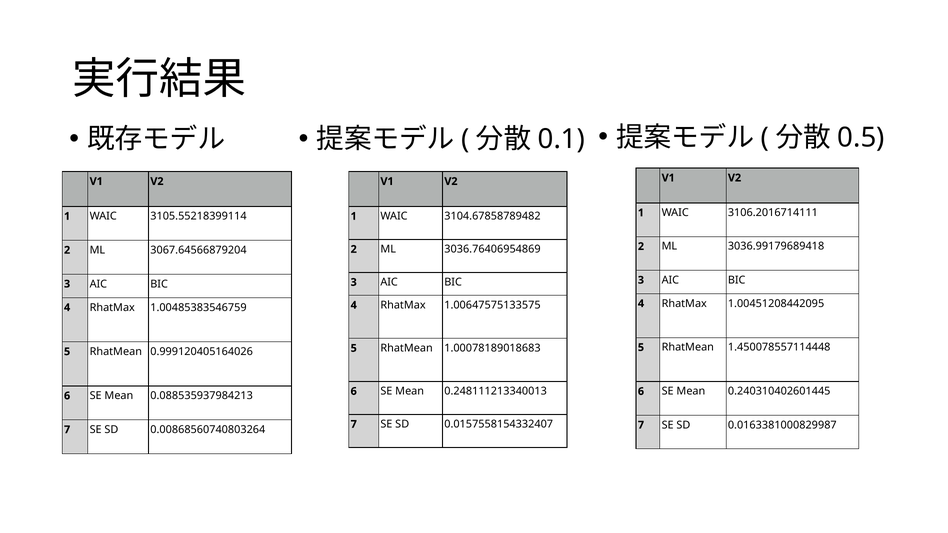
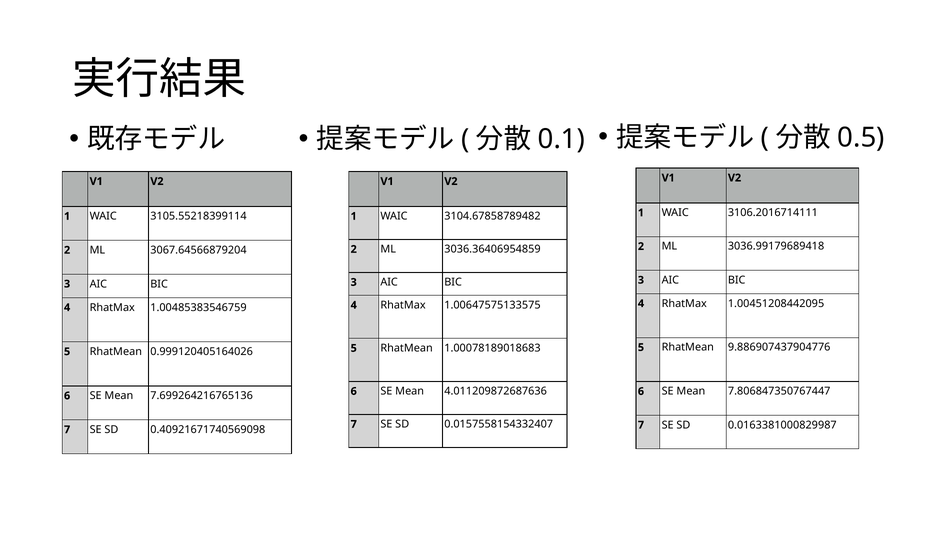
3036.76406954869: 3036.76406954869 -> 3036.36406954859
1.450078557114448: 1.450078557114448 -> 9.886907437904776
0.248111213340013: 0.248111213340013 -> 4.011209872687636
0.240310402601445: 0.240310402601445 -> 7.806847350767447
0.088535937984213: 0.088535937984213 -> 7.699264216765136
0.00868560740803264: 0.00868560740803264 -> 0.40921671740569098
